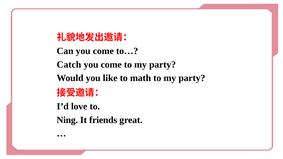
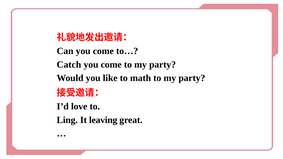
Ning: Ning -> Ling
friends: friends -> leaving
